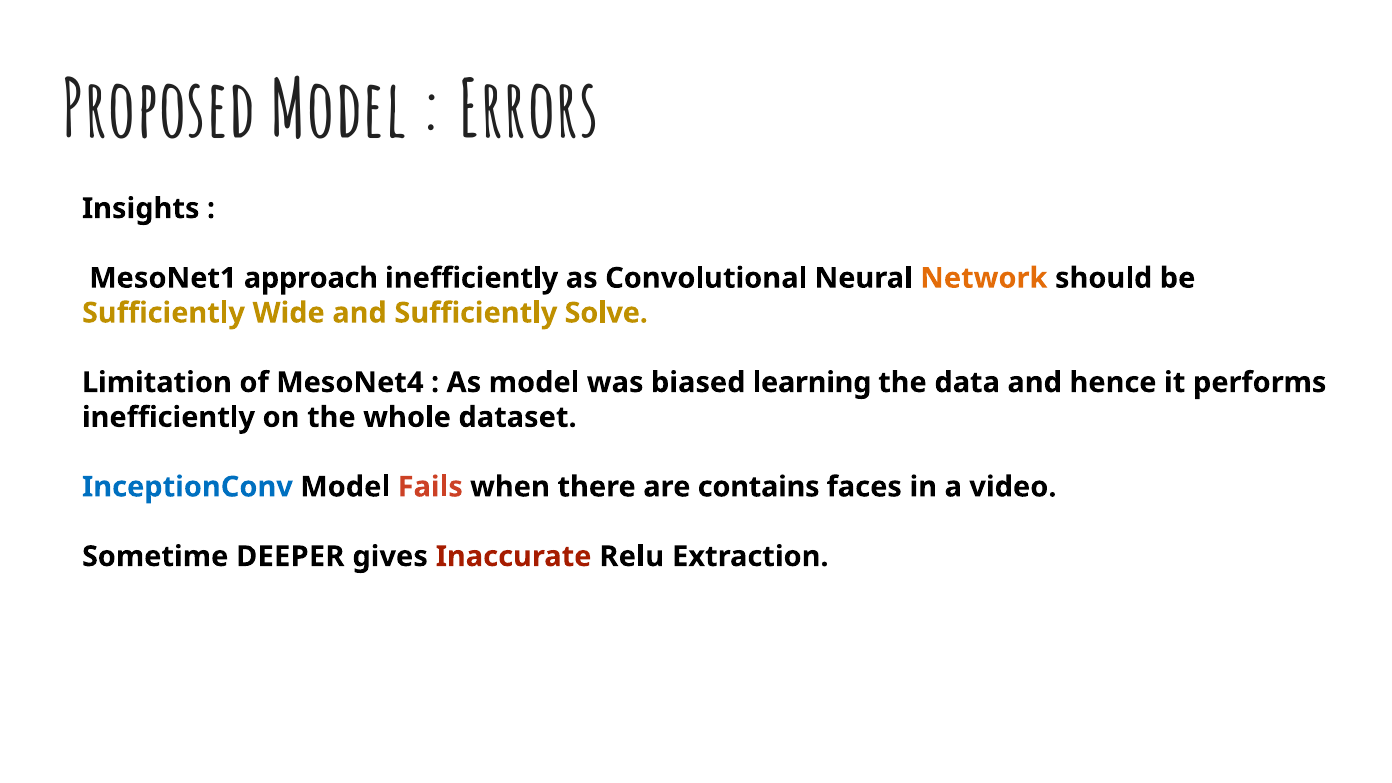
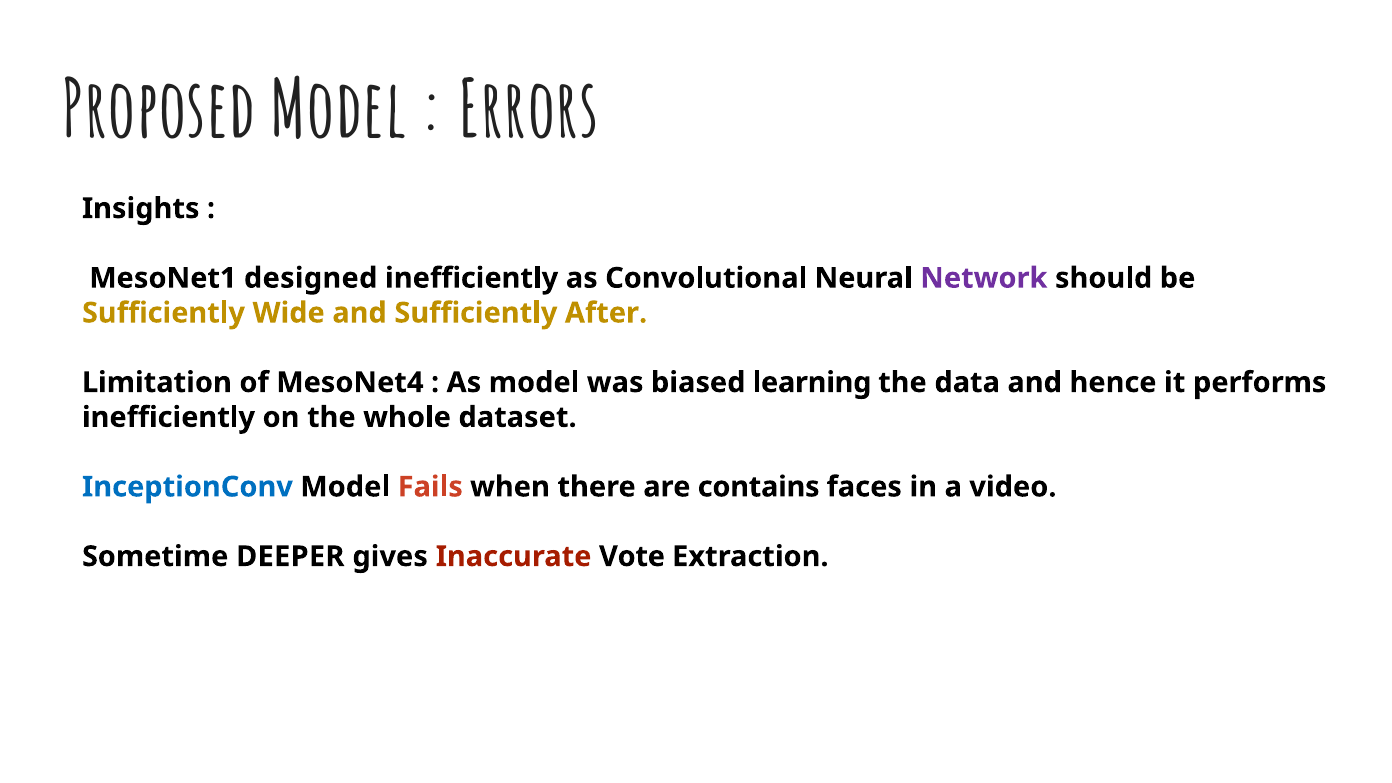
approach: approach -> designed
Network colour: orange -> purple
Solve: Solve -> After
Relu: Relu -> Vote
